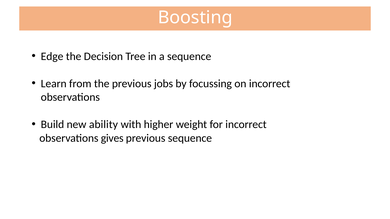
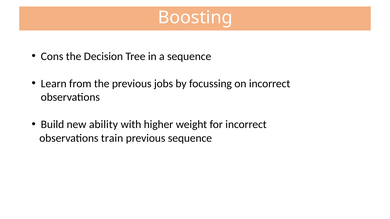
Edge: Edge -> Cons
gives: gives -> train
